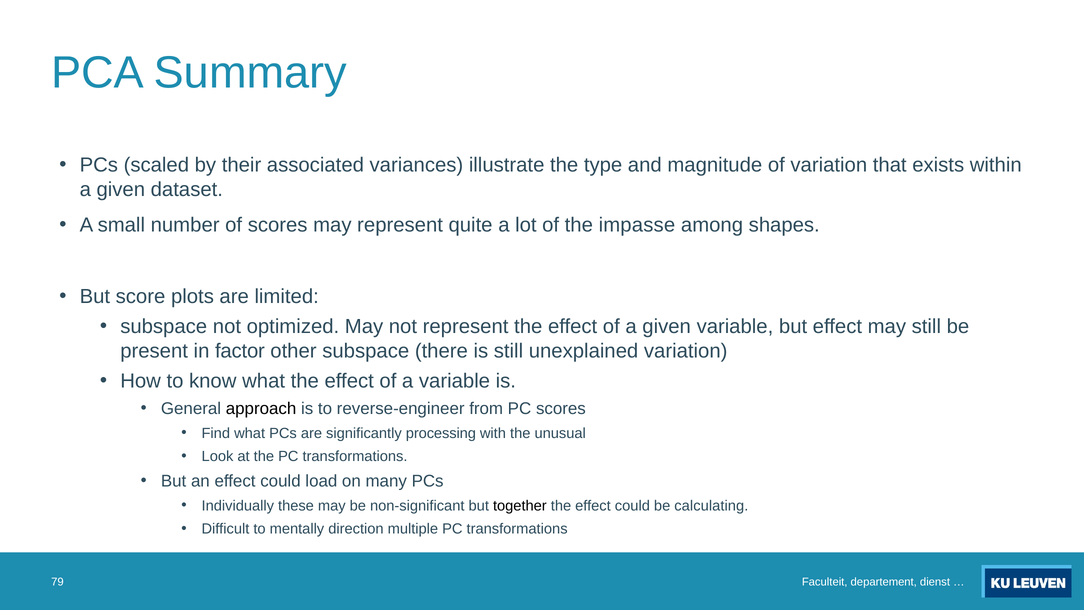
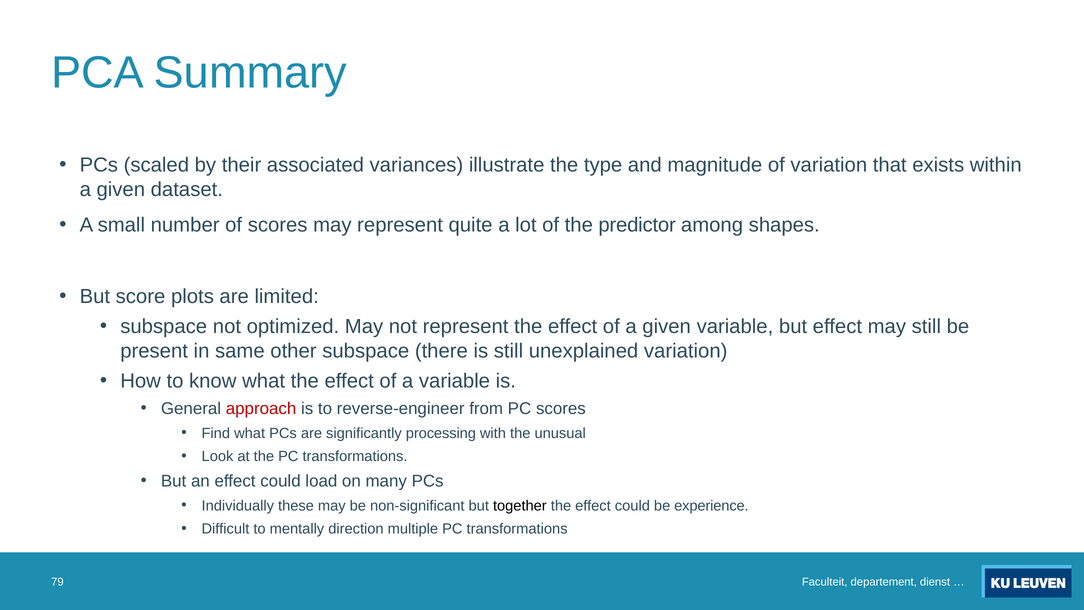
impasse: impasse -> predictor
factor: factor -> same
approach colour: black -> red
calculating: calculating -> experience
